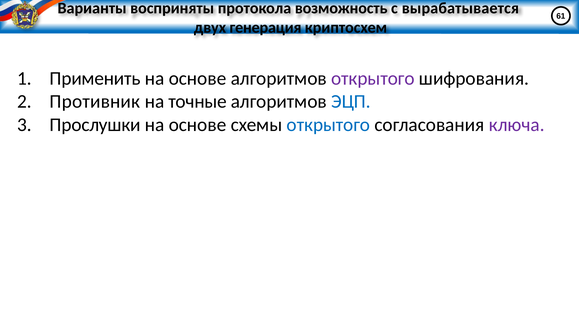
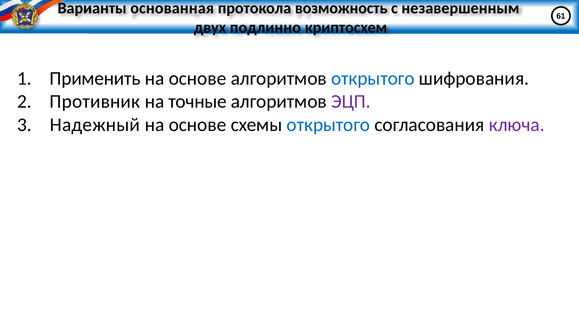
восприняты: восприняты -> основанная
вырабатывается: вырабатывается -> незавершенным
генерация: генерация -> подлинно
открытого at (373, 78) colour: purple -> blue
ЭЦП colour: blue -> purple
Прослушки: Прослушки -> Надежный
